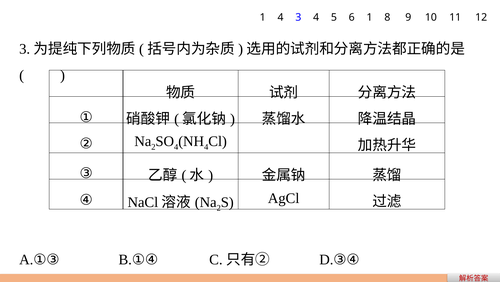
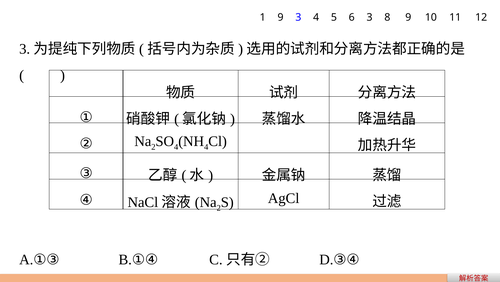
1 4: 4 -> 9
6 1: 1 -> 3
